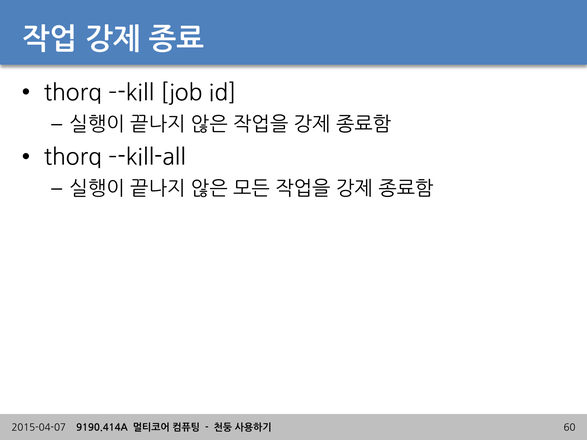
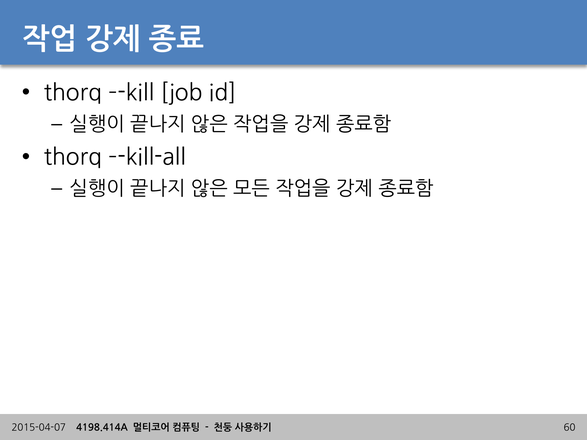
9190.414A: 9190.414A -> 4198.414A
